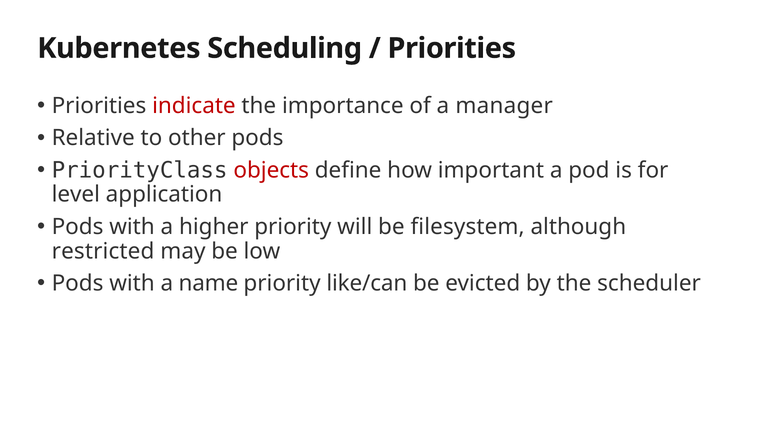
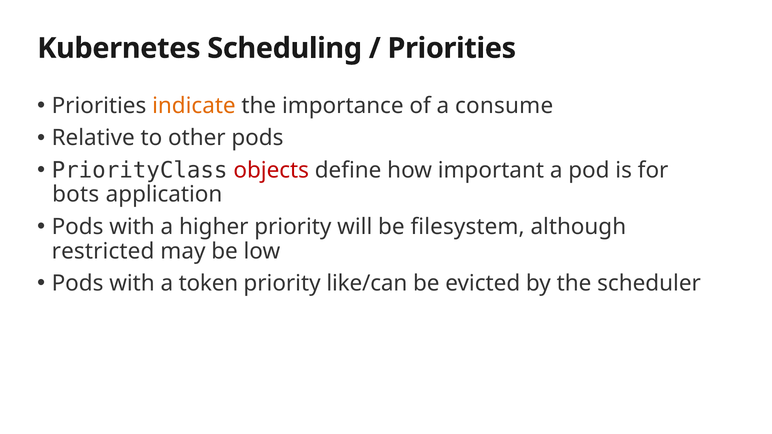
indicate colour: red -> orange
manager: manager -> consume
level: level -> bots
name: name -> token
